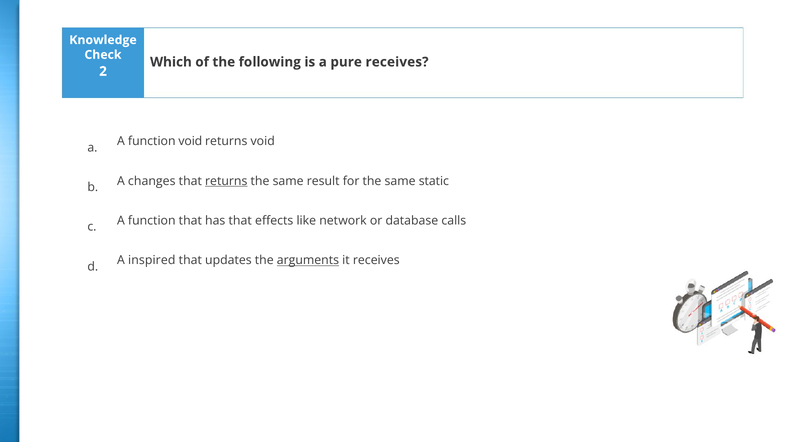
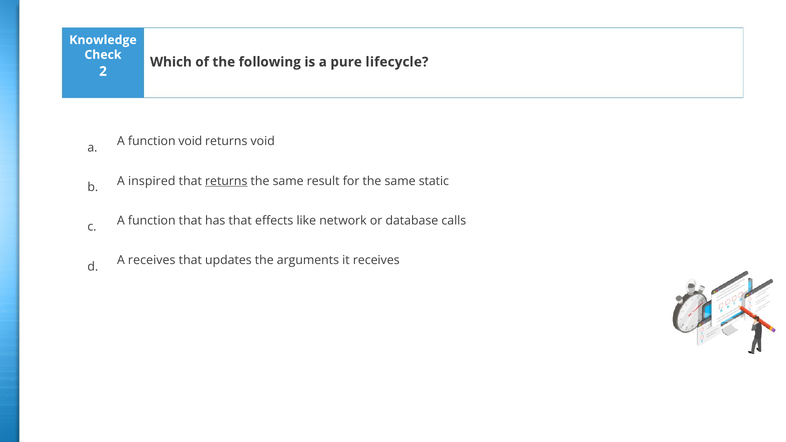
pure receives: receives -> lifecycle
changes: changes -> inspired
A inspired: inspired -> receives
arguments underline: present -> none
